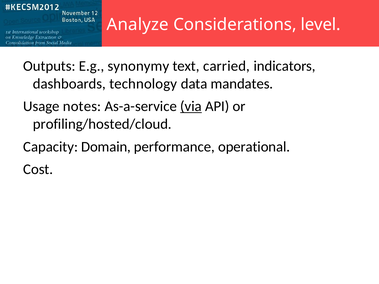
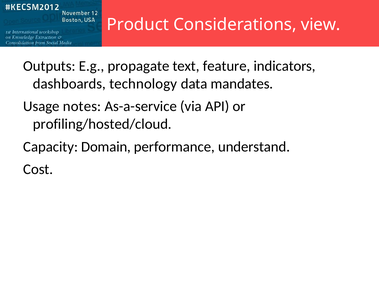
Analyze: Analyze -> Product
level: level -> view
synonymy: synonymy -> propagate
carried: carried -> feature
via underline: present -> none
operational: operational -> understand
